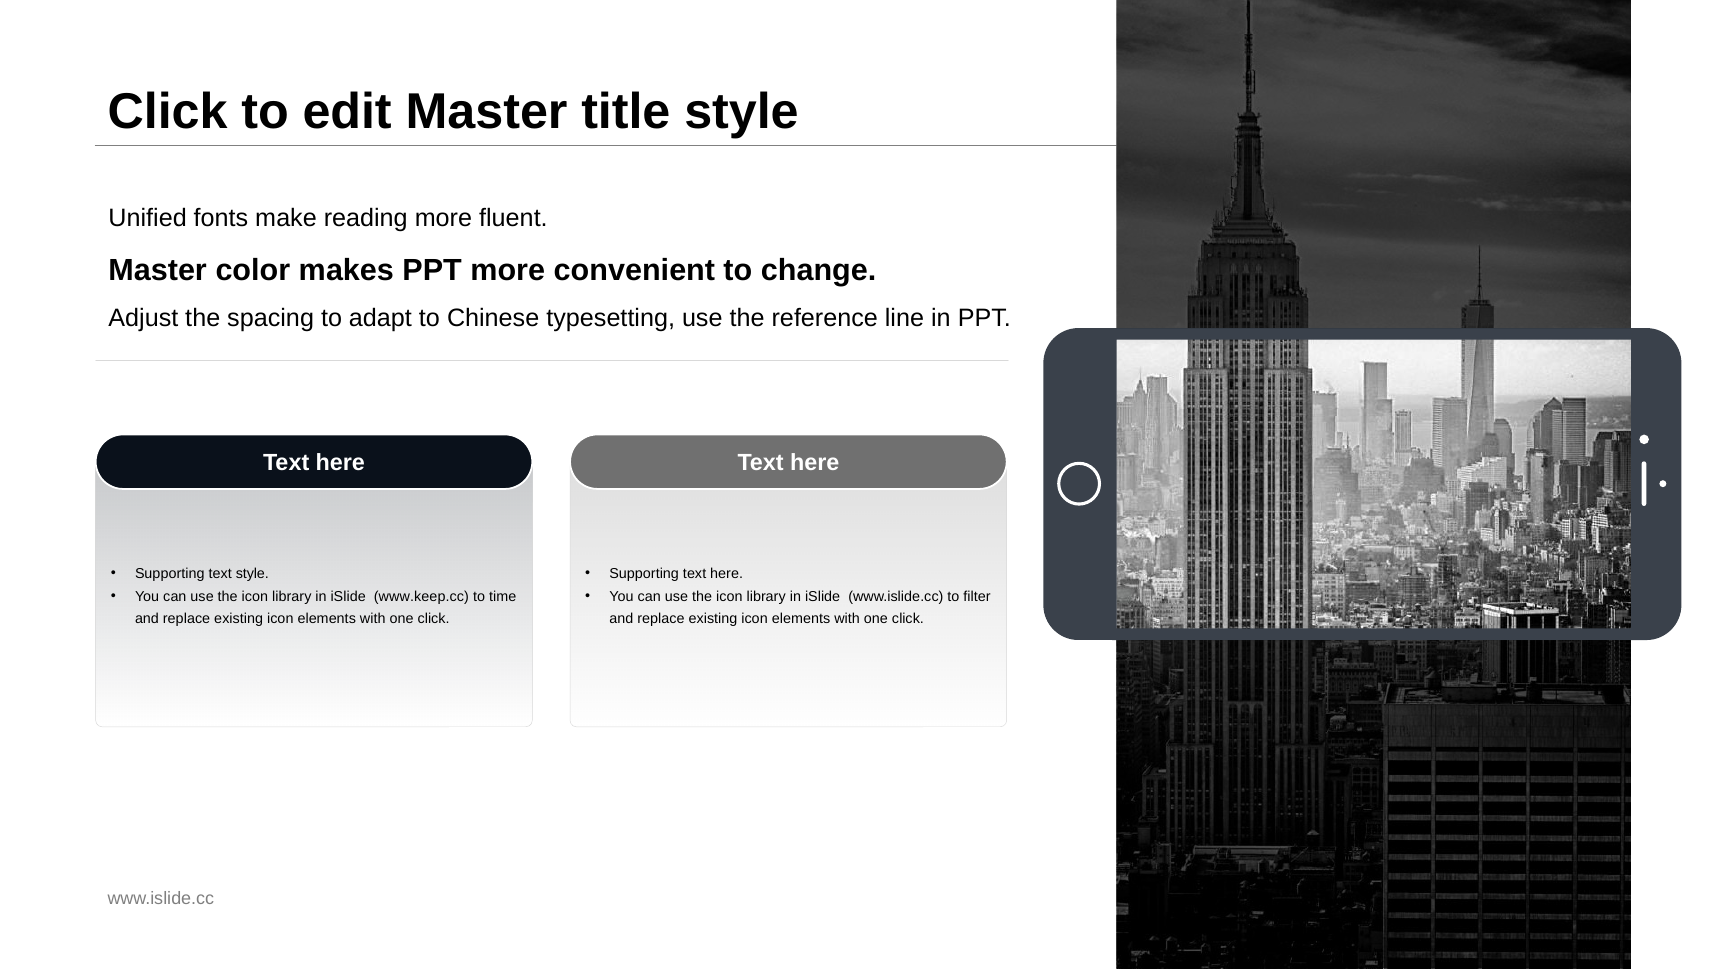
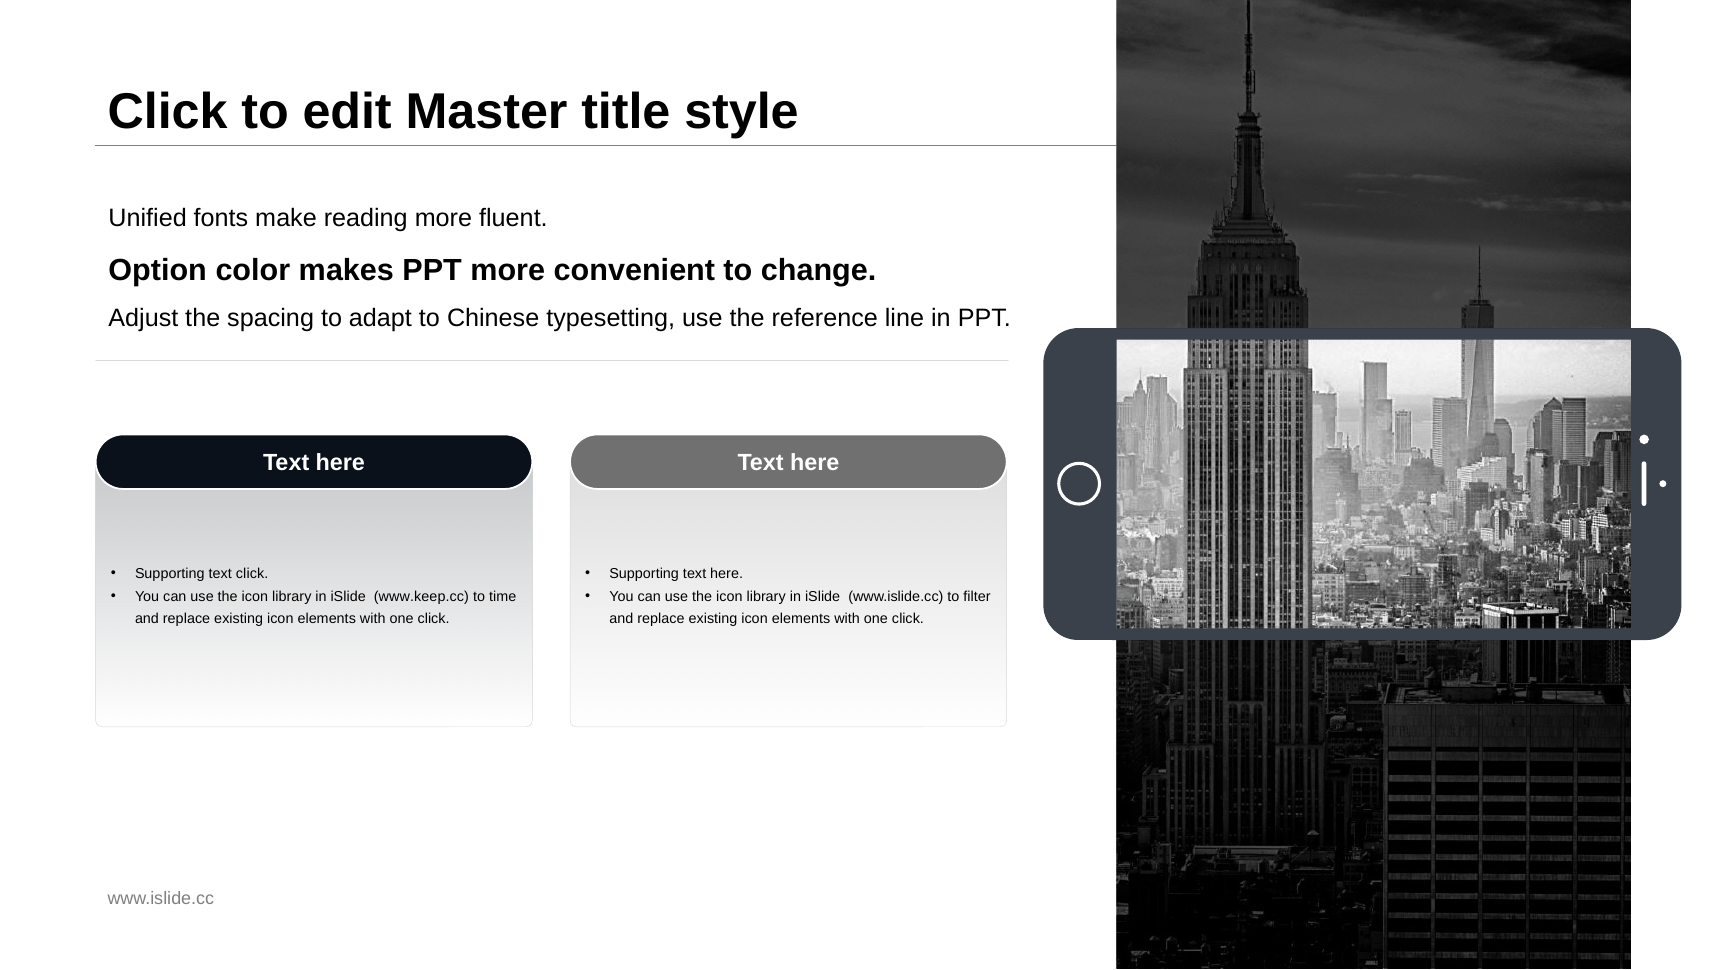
Master at (158, 270): Master -> Option
text style: style -> click
